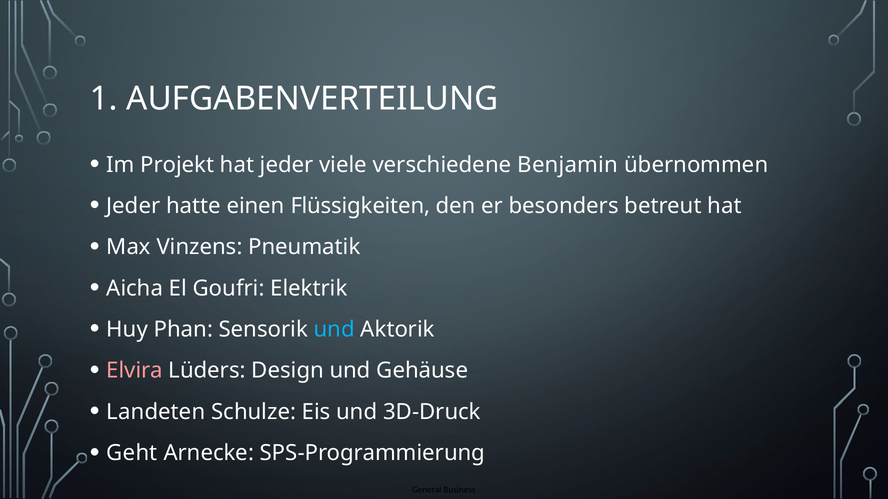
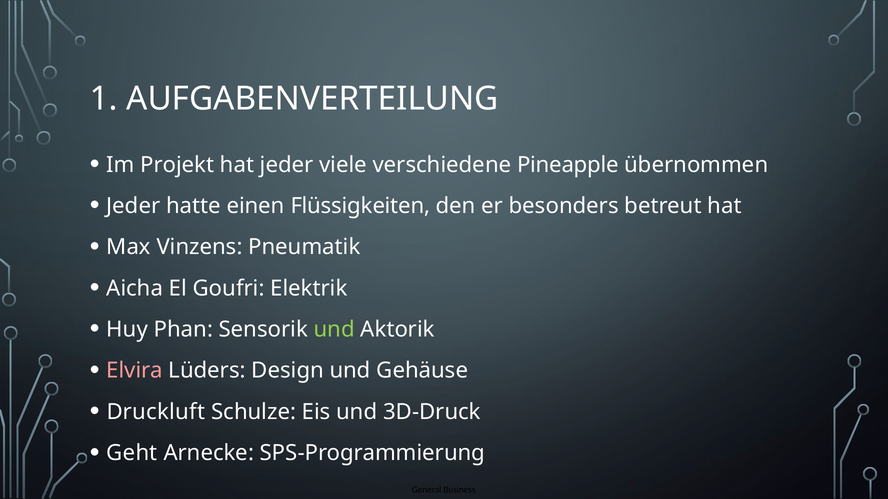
Benjamin: Benjamin -> Pineapple
und at (334, 330) colour: light blue -> light green
Landeten: Landeten -> Druckluft
